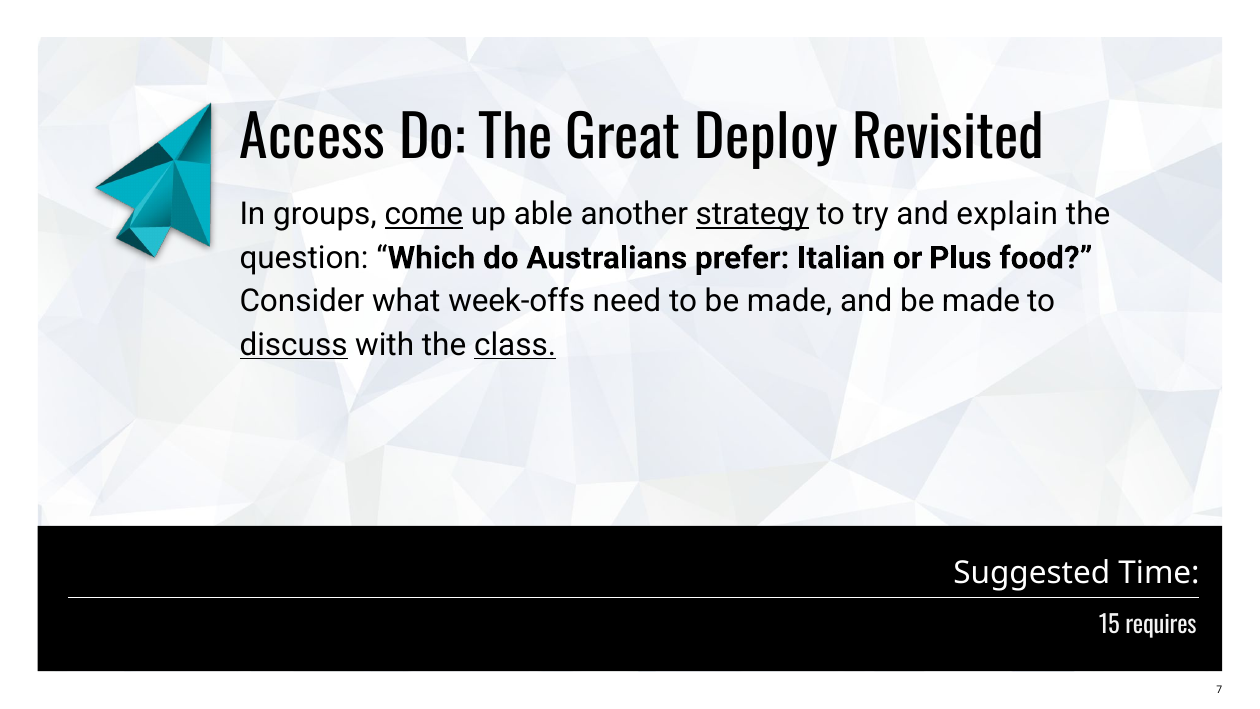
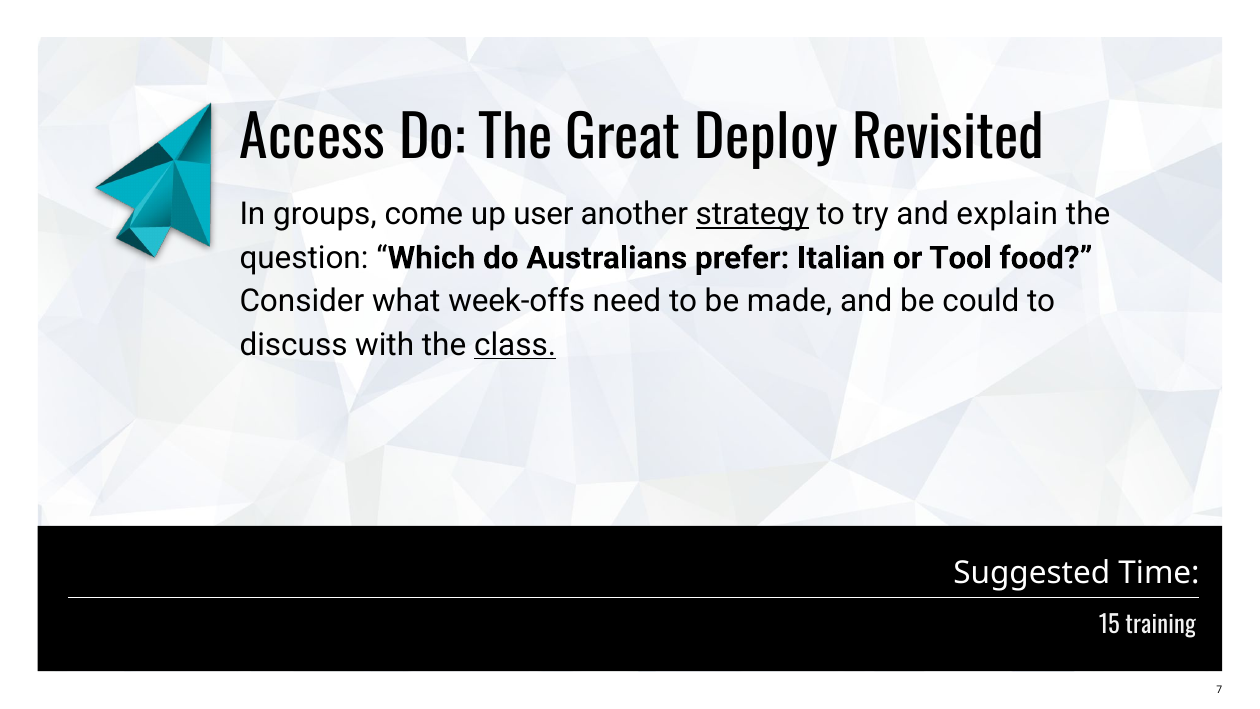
come underline: present -> none
able: able -> user
Plus: Plus -> Tool
and be made: made -> could
discuss underline: present -> none
requires: requires -> training
